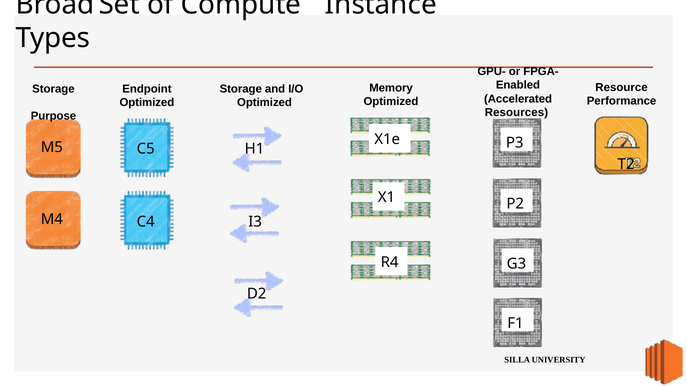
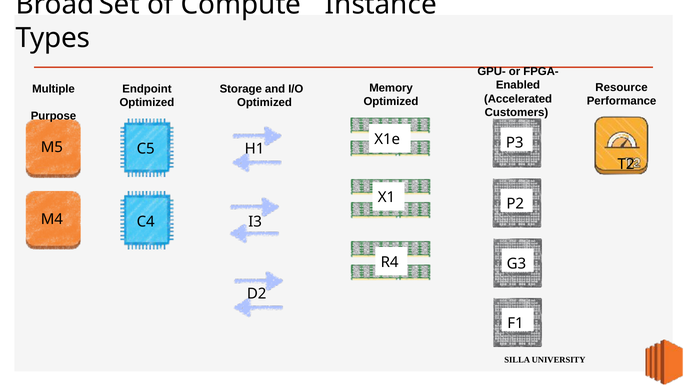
Storage at (53, 89): Storage -> Multiple
Resources: Resources -> Customers
